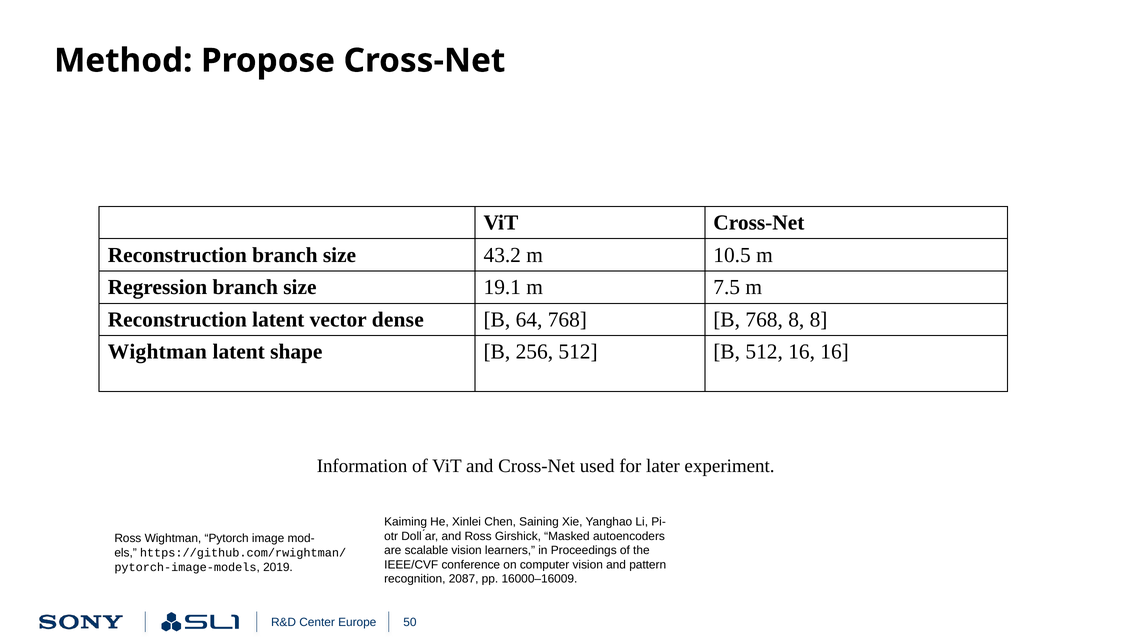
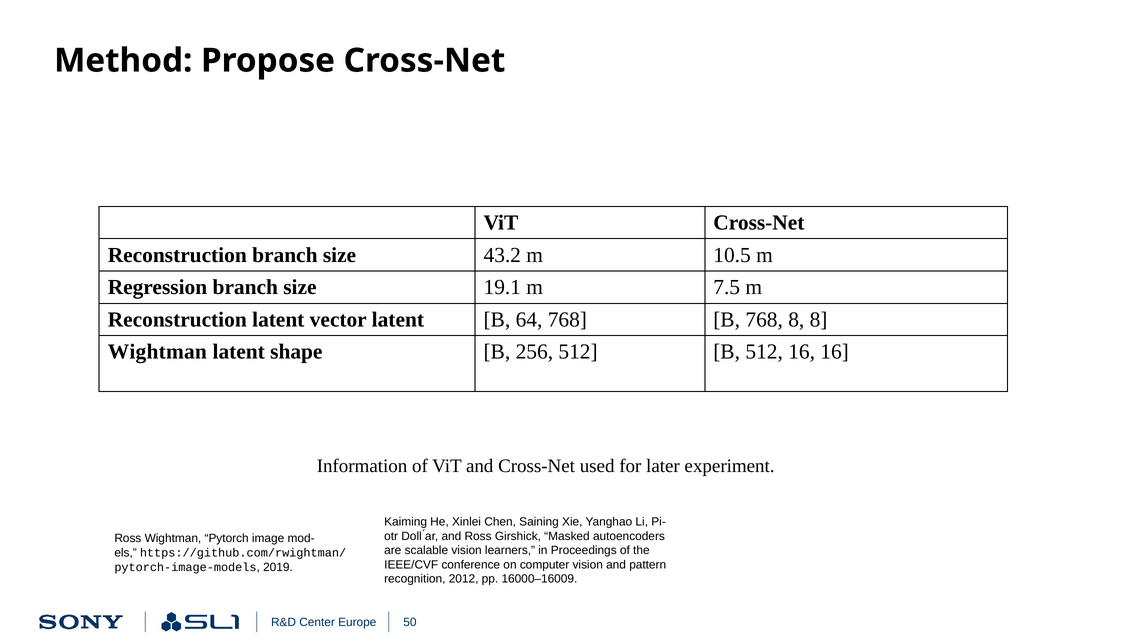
vector dense: dense -> latent
2087: 2087 -> 2012
